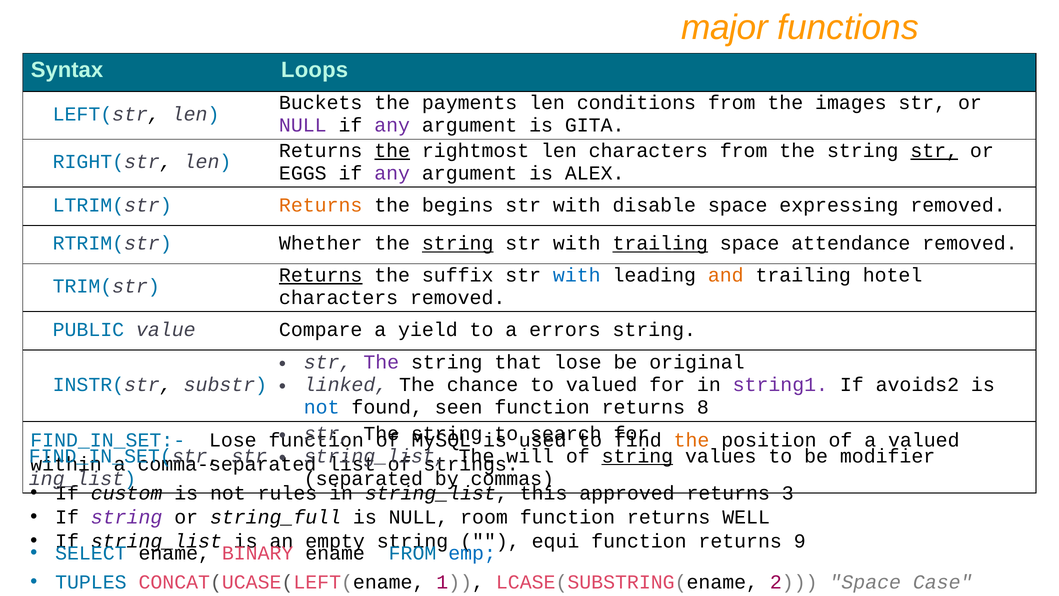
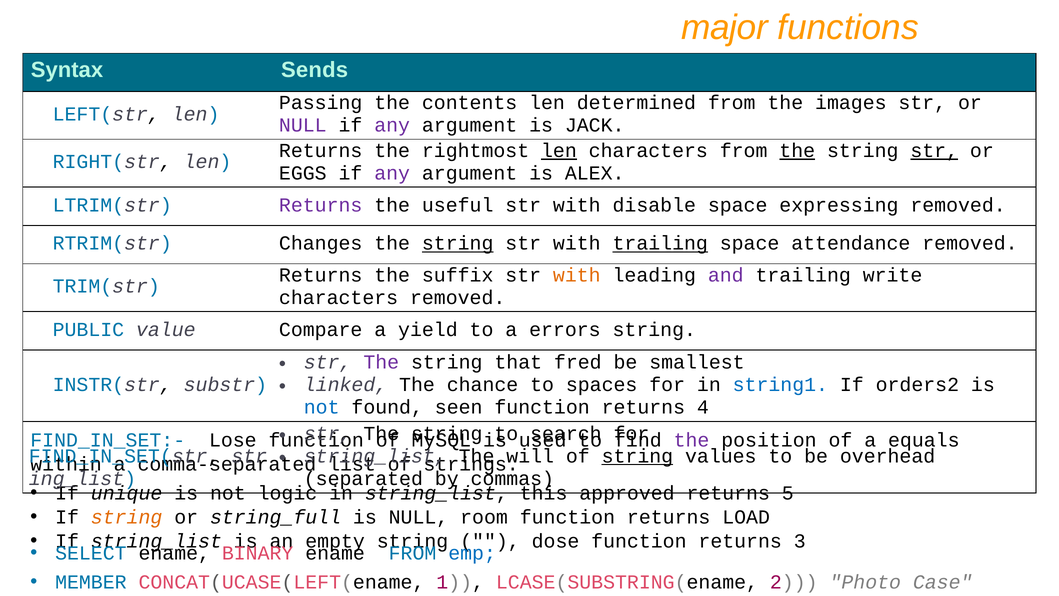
Loops: Loops -> Sends
Buckets: Buckets -> Passing
payments: payments -> contents
conditions: conditions -> determined
GITA: GITA -> JACK
the at (392, 151) underline: present -> none
len at (559, 151) underline: none -> present
the at (797, 151) underline: none -> present
Returns at (321, 205) colour: orange -> purple
begins: begins -> useful
Whether: Whether -> Changes
Returns at (321, 275) underline: present -> none
with at (577, 275) colour: blue -> orange
and colour: orange -> purple
hotel: hotel -> write
that lose: lose -> fred
original: original -> smallest
to valued: valued -> spaces
string1 colour: purple -> blue
avoids2: avoids2 -> orders2
8: 8 -> 4
the at (692, 440) colour: orange -> purple
a valued: valued -> equals
modifier: modifier -> overhead
custom: custom -> unique
rules: rules -> logic
3: 3 -> 5
string at (127, 517) colour: purple -> orange
WELL: WELL -> LOAD
equi: equi -> dose
9: 9 -> 3
TUPLES: TUPLES -> MEMBER
2 Space: Space -> Photo
